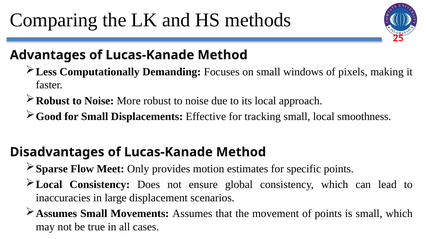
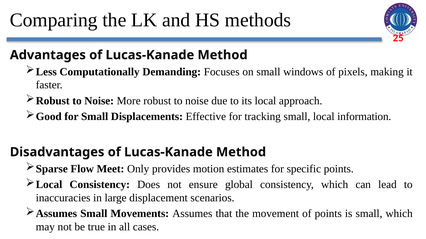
smoothness: smoothness -> information
